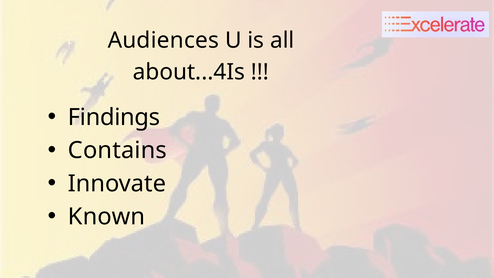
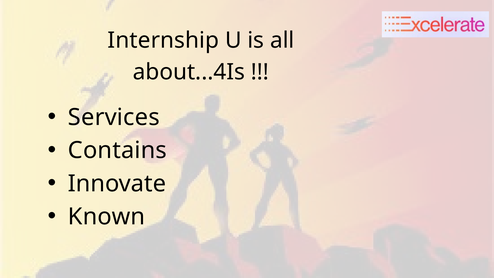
Audiences: Audiences -> Internship
Findings: Findings -> Services
